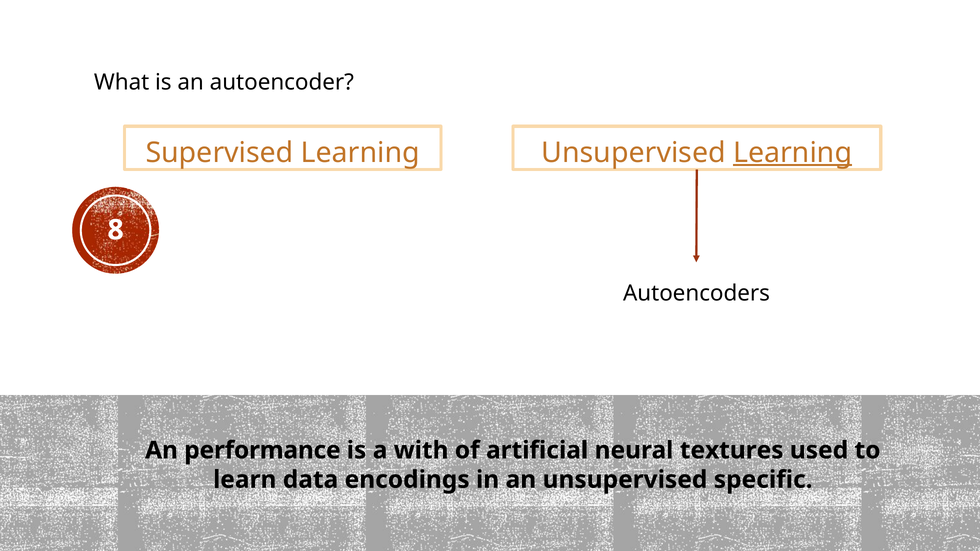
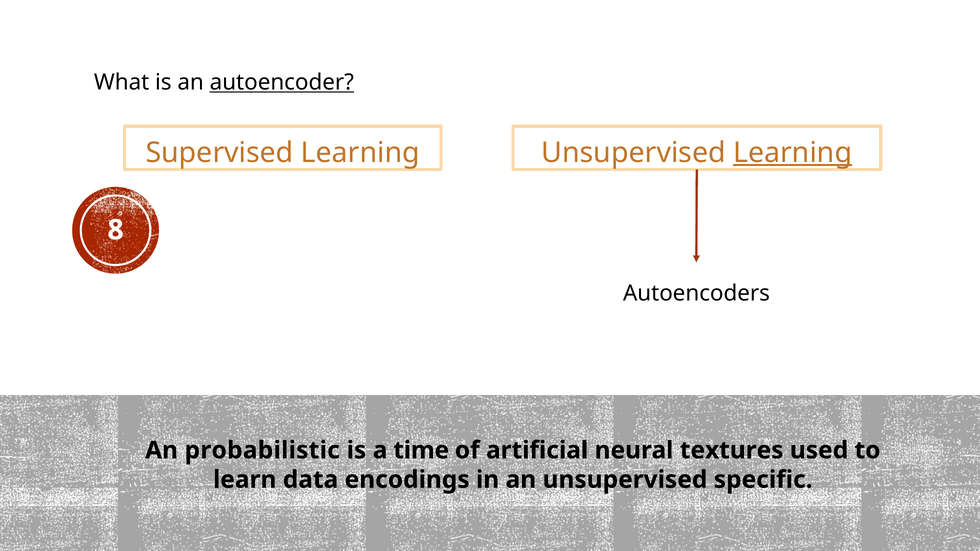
autoencoder underline: none -> present
performance: performance -> probabilistic
with: with -> time
